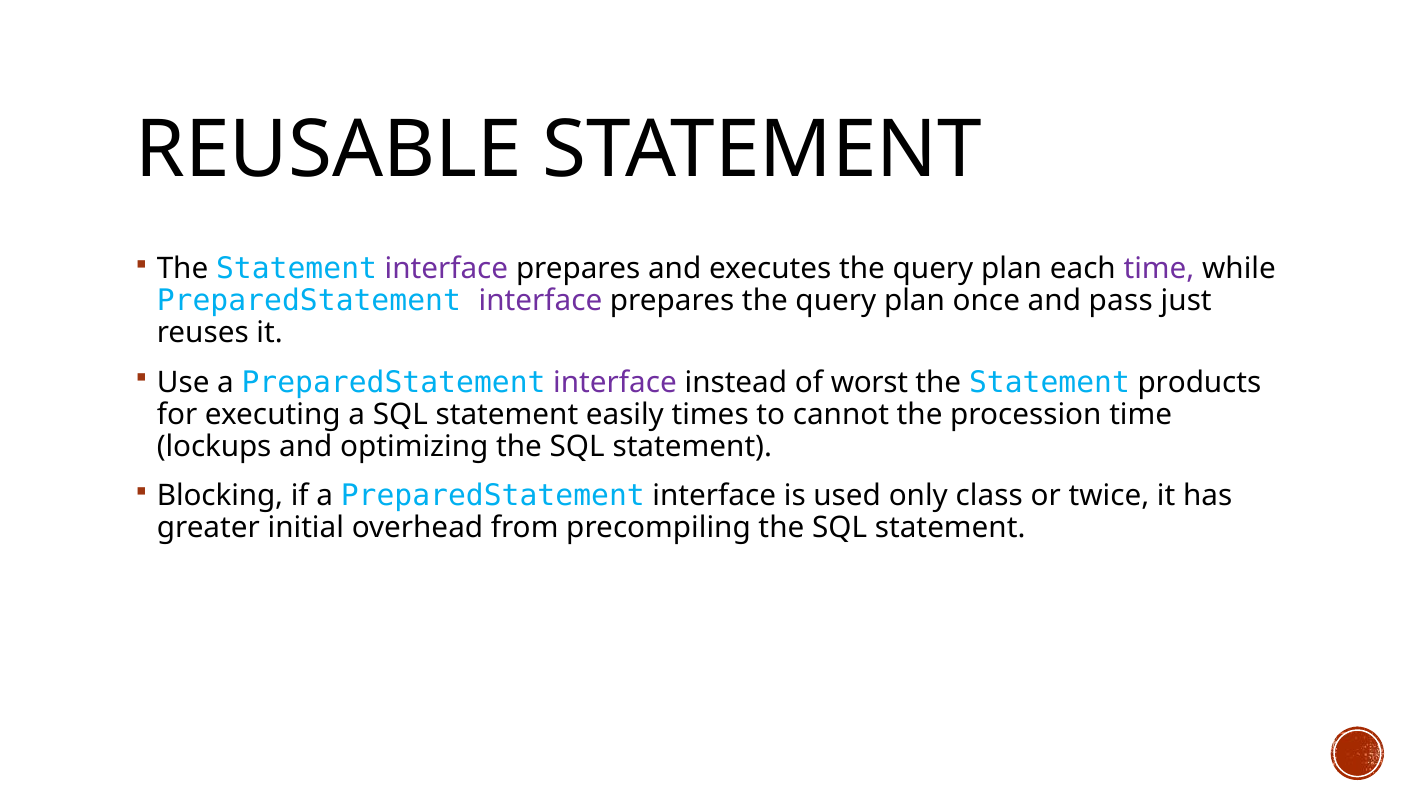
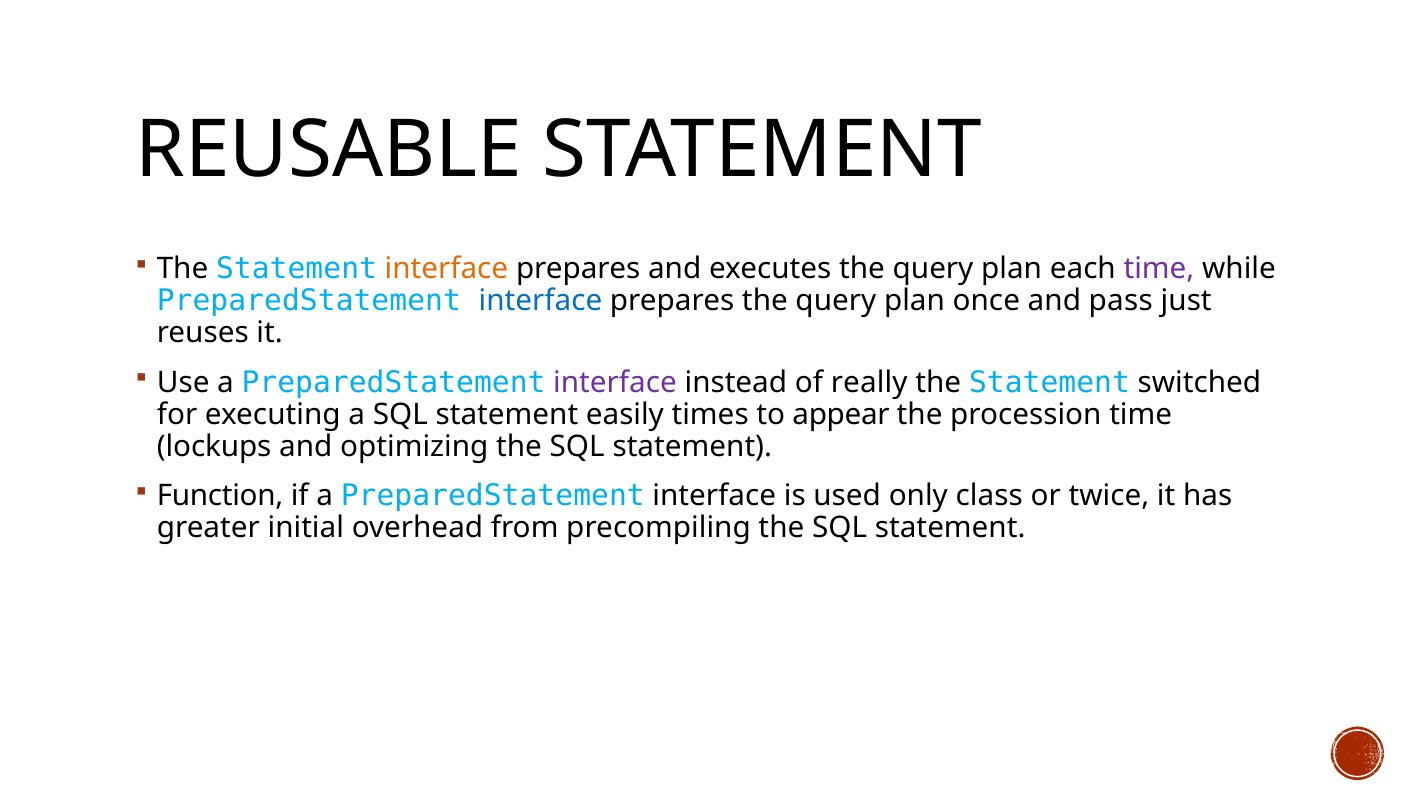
interface at (446, 269) colour: purple -> orange
interface at (540, 301) colour: purple -> blue
worst: worst -> really
products: products -> switched
cannot: cannot -> appear
Blocking: Blocking -> Function
